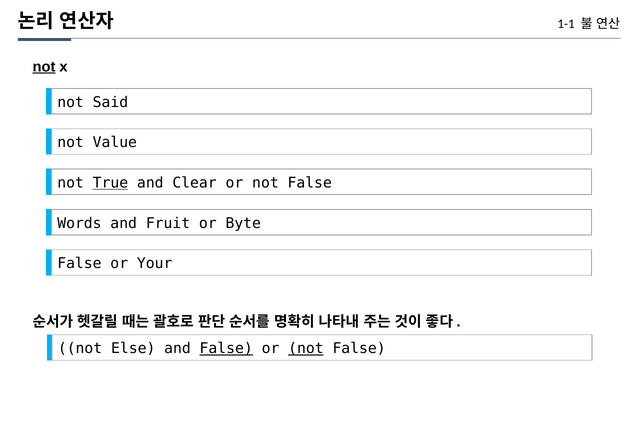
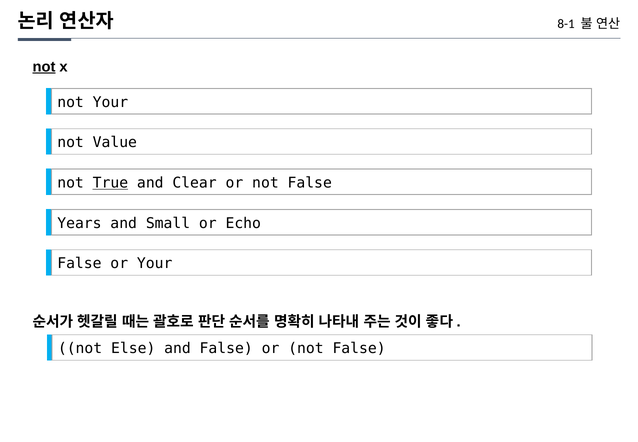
1-1: 1-1 -> 8-1
not Said: Said -> Your
Words: Words -> Years
Fruit: Fruit -> Small
Byte: Byte -> Echo
False at (226, 348) underline: present -> none
not at (306, 348) underline: present -> none
